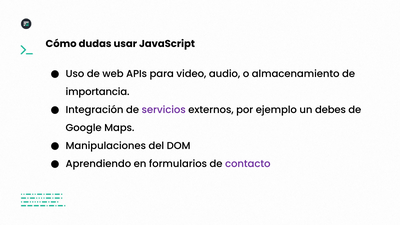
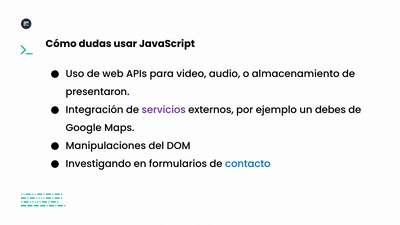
importancia: importancia -> presentaron
Aprendiendo: Aprendiendo -> Investigando
contacto colour: purple -> blue
